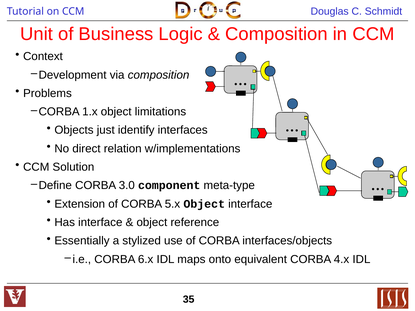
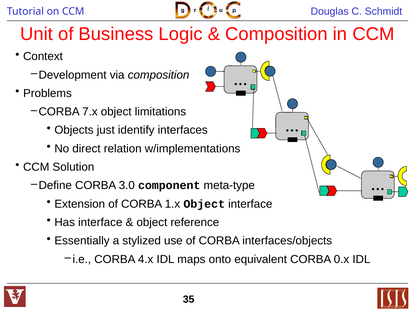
1.x: 1.x -> 7.x
5.x: 5.x -> 1.x
6.x: 6.x -> 4.x
4.x: 4.x -> 0.x
